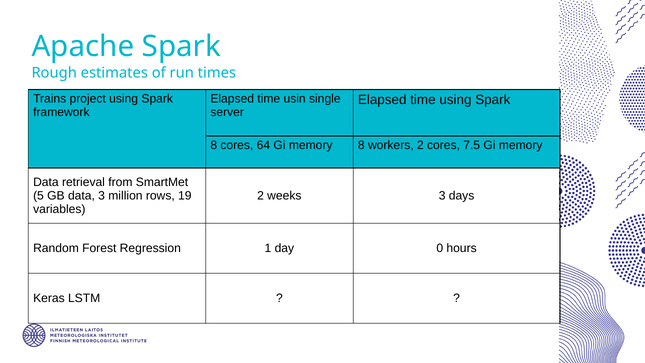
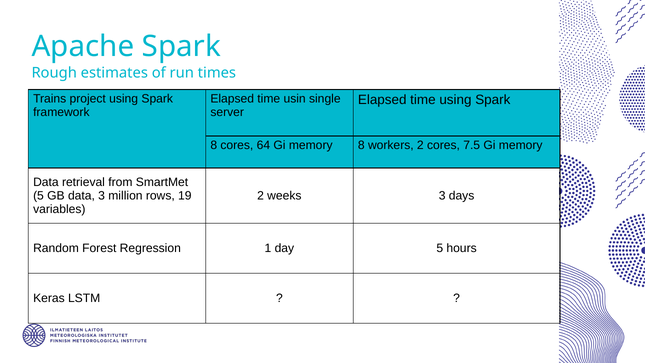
day 0: 0 -> 5
